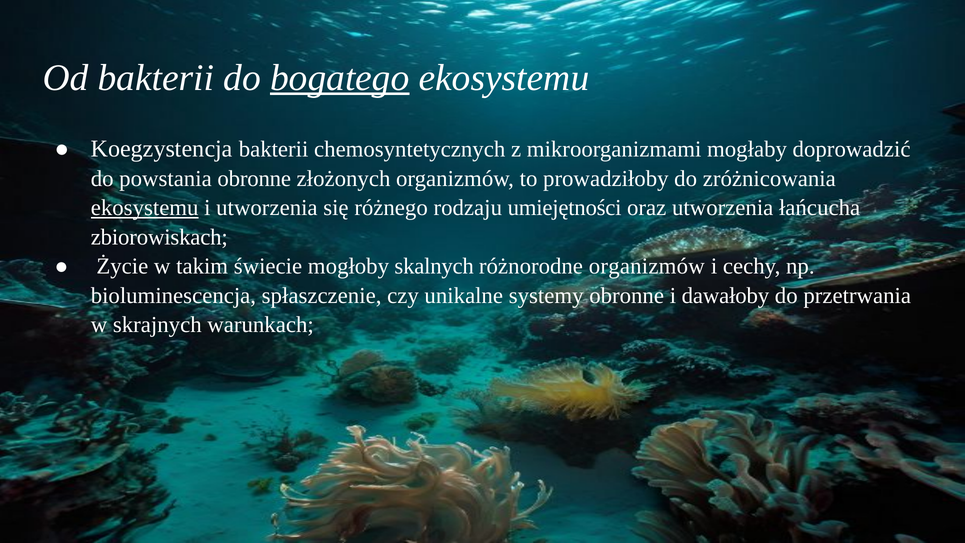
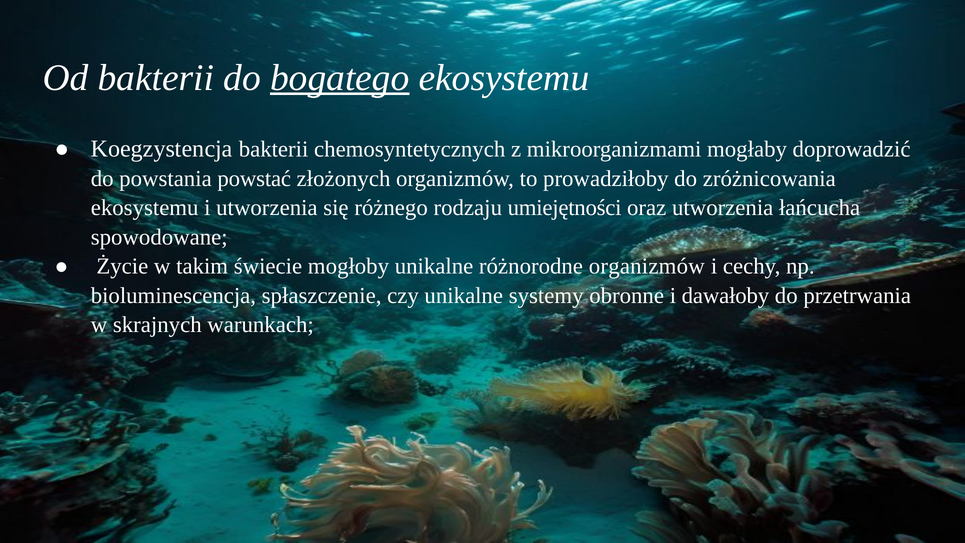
powstania obronne: obronne -> powstać
ekosystemu at (145, 208) underline: present -> none
zbiorowiskach: zbiorowiskach -> spowodowane
mogłoby skalnych: skalnych -> unikalne
